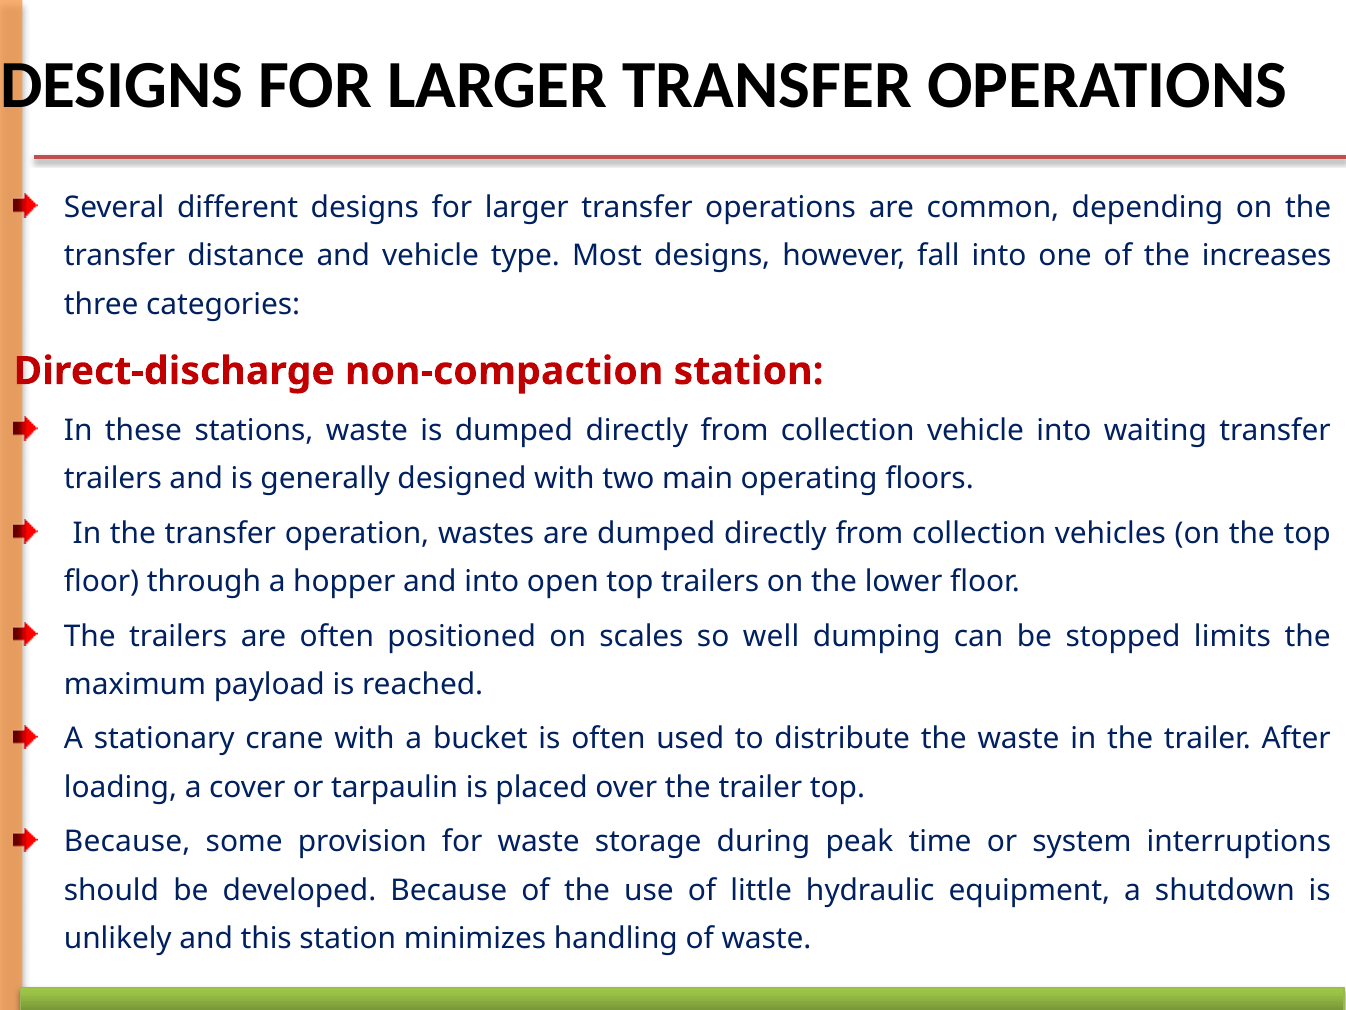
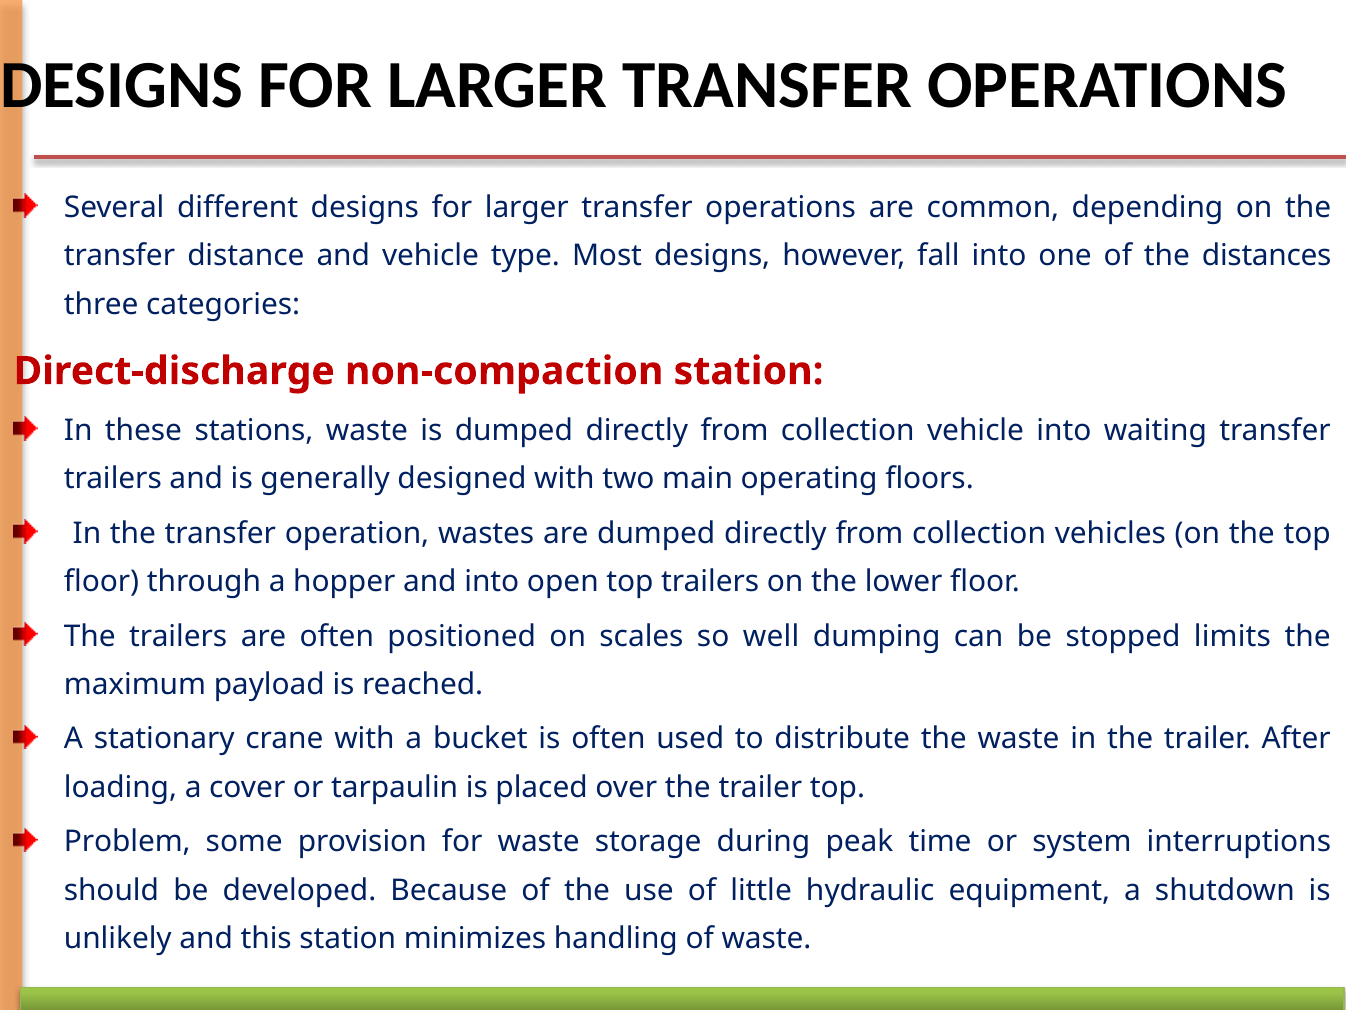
increases: increases -> distances
Because at (127, 842): Because -> Problem
